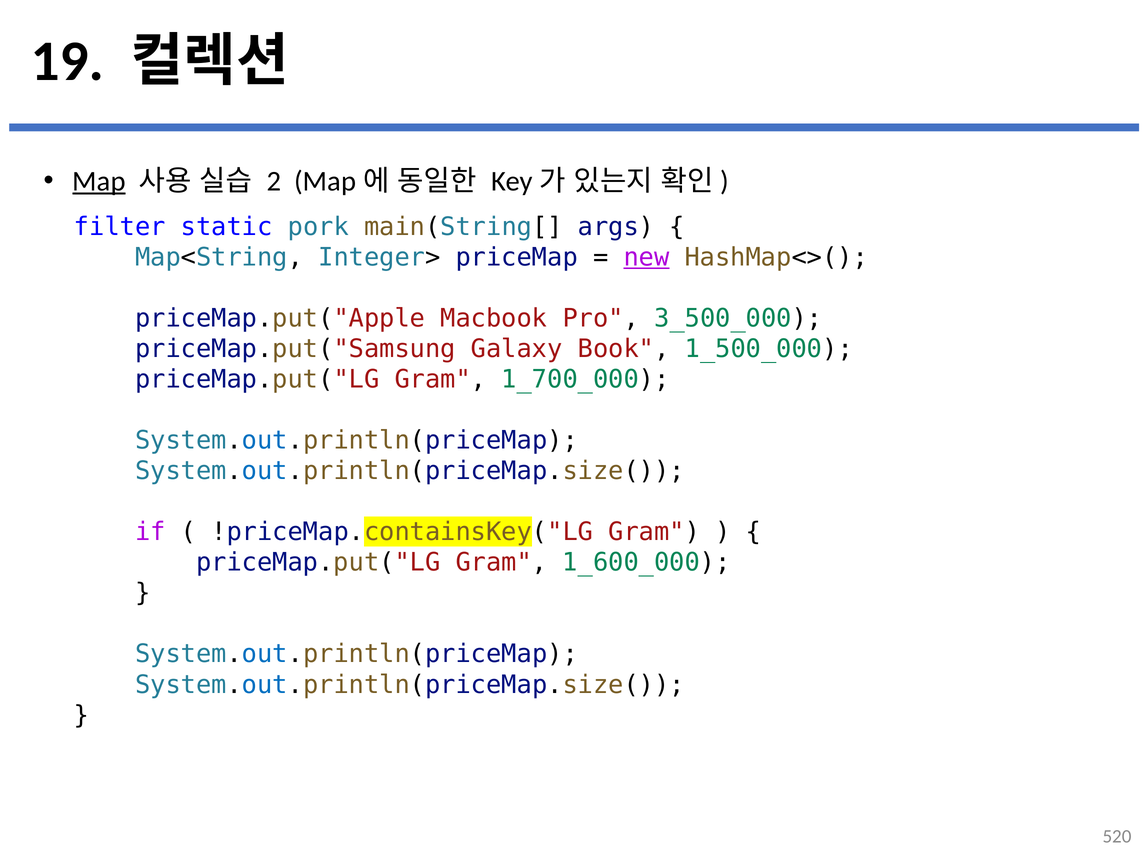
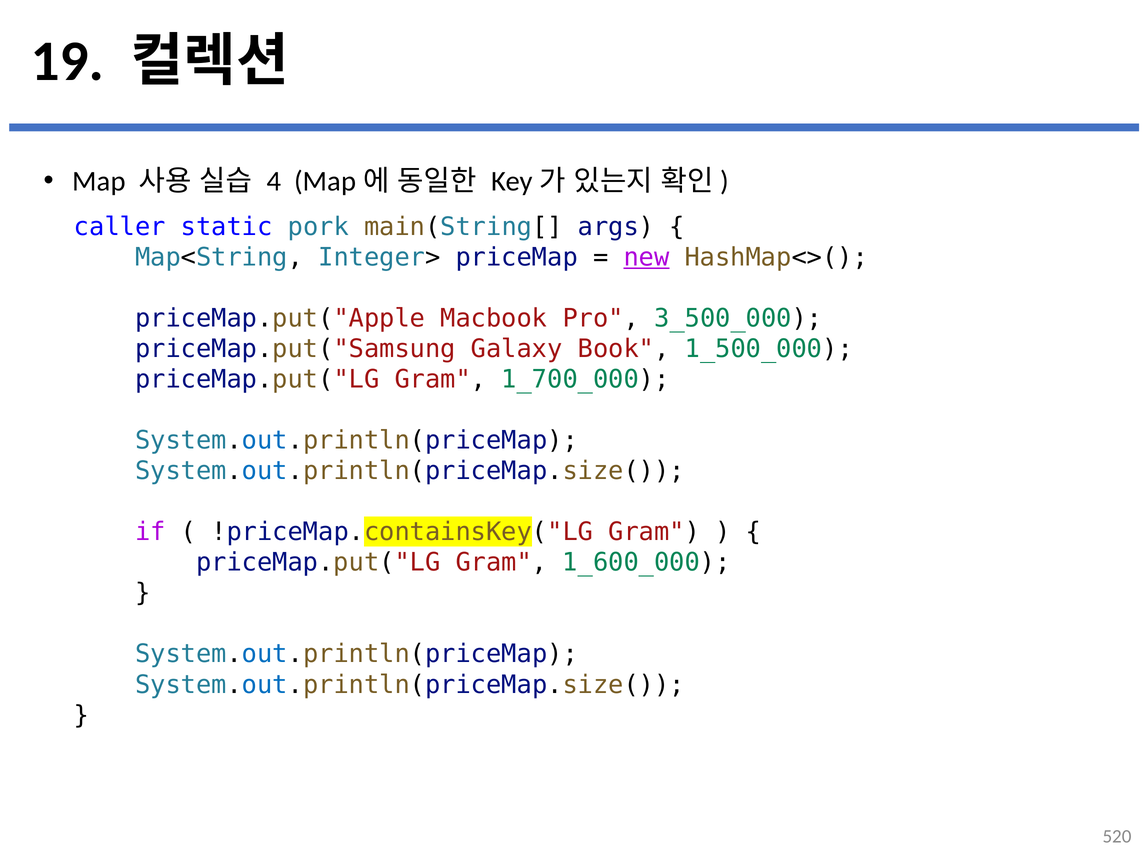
Map underline: present -> none
2: 2 -> 4
filter: filter -> caller
